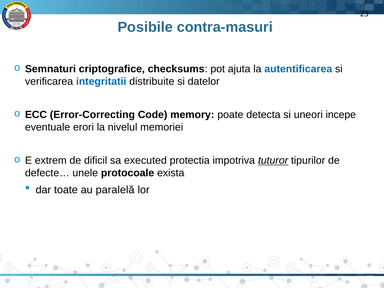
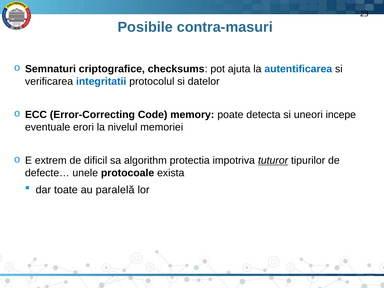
distribuite: distribuite -> protocolul
executed: executed -> algorithm
